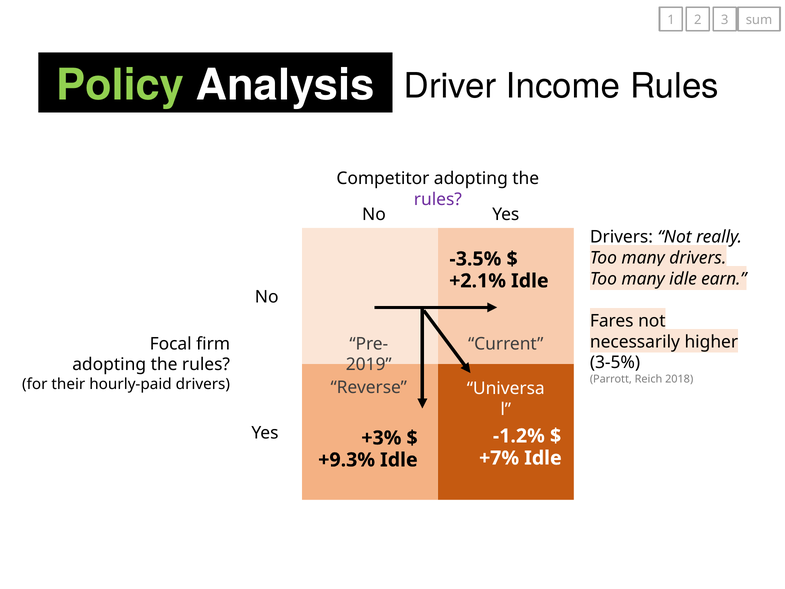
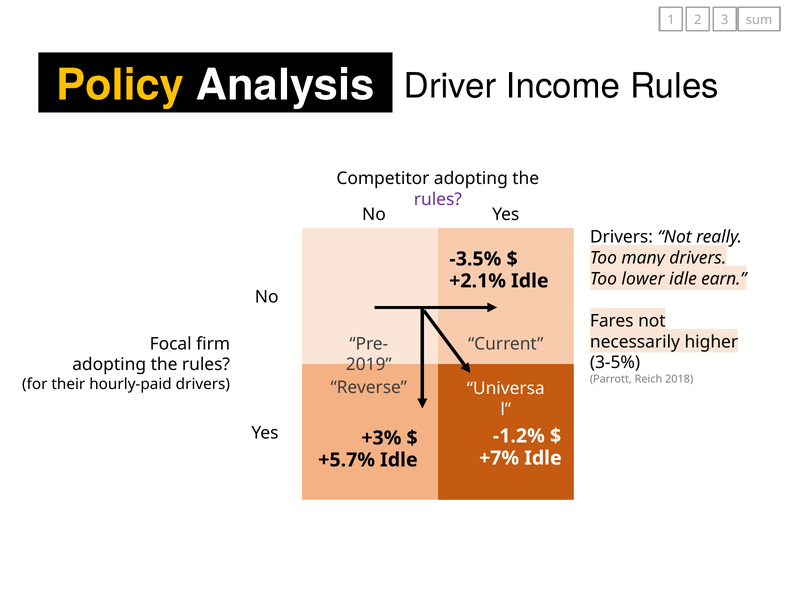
Policy colour: light green -> yellow
many at (643, 279): many -> lower
+9.3%: +9.3% -> +5.7%
